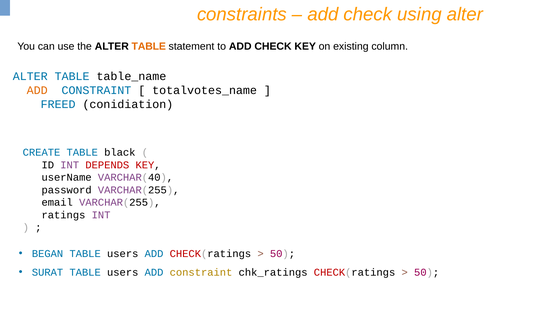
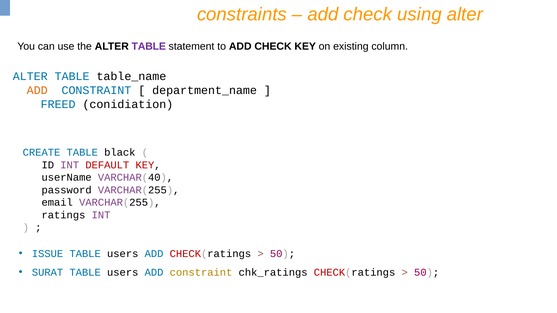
TABLE at (149, 46) colour: orange -> purple
totalvotes_name: totalvotes_name -> department_name
DEPENDS: DEPENDS -> DEFAULT
BEGAN: BEGAN -> ISSUE
